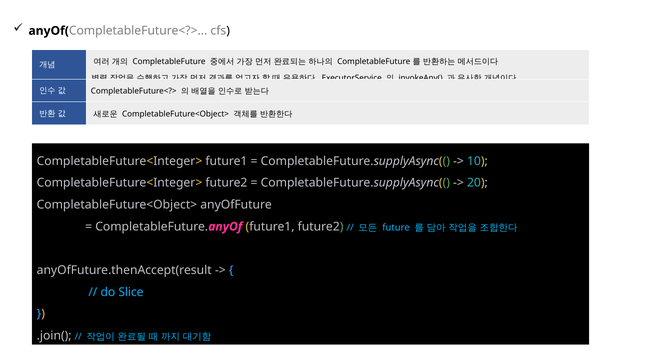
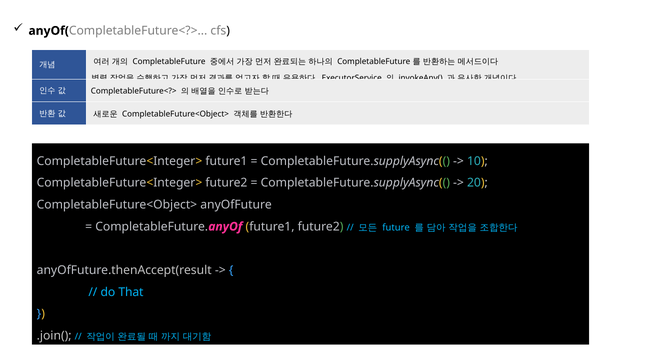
Slice: Slice -> That
